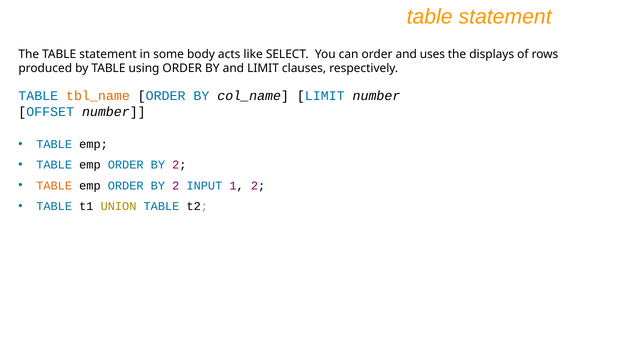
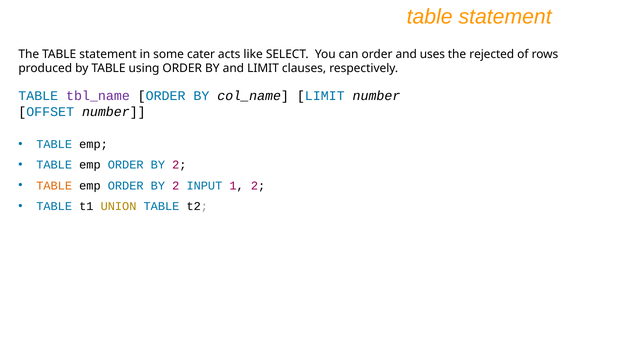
body: body -> cater
displays: displays -> rejected
tbl_name colour: orange -> purple
